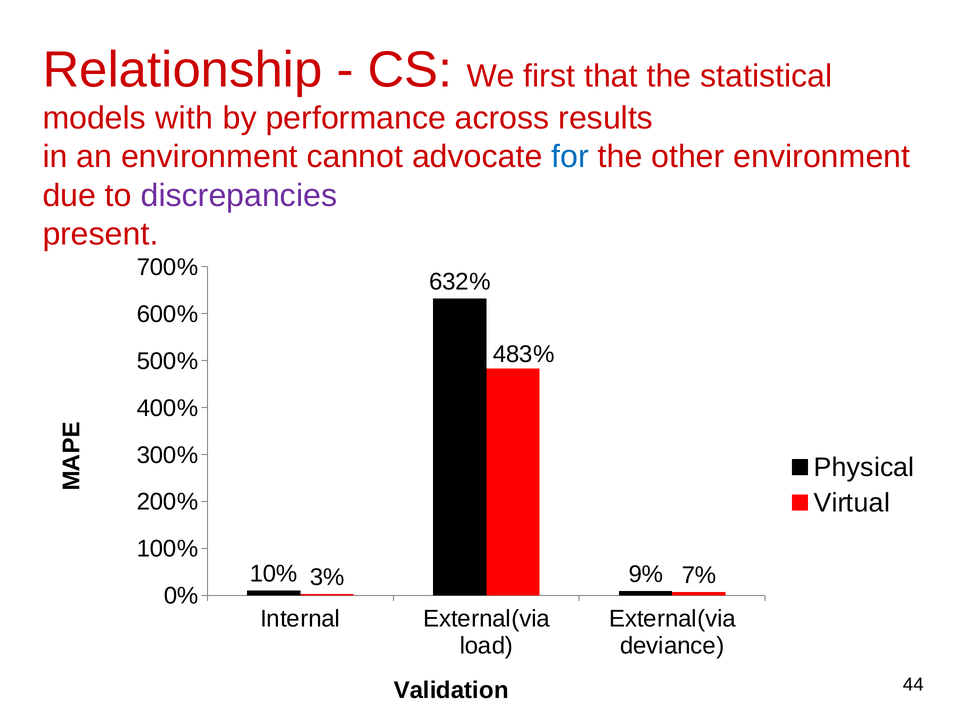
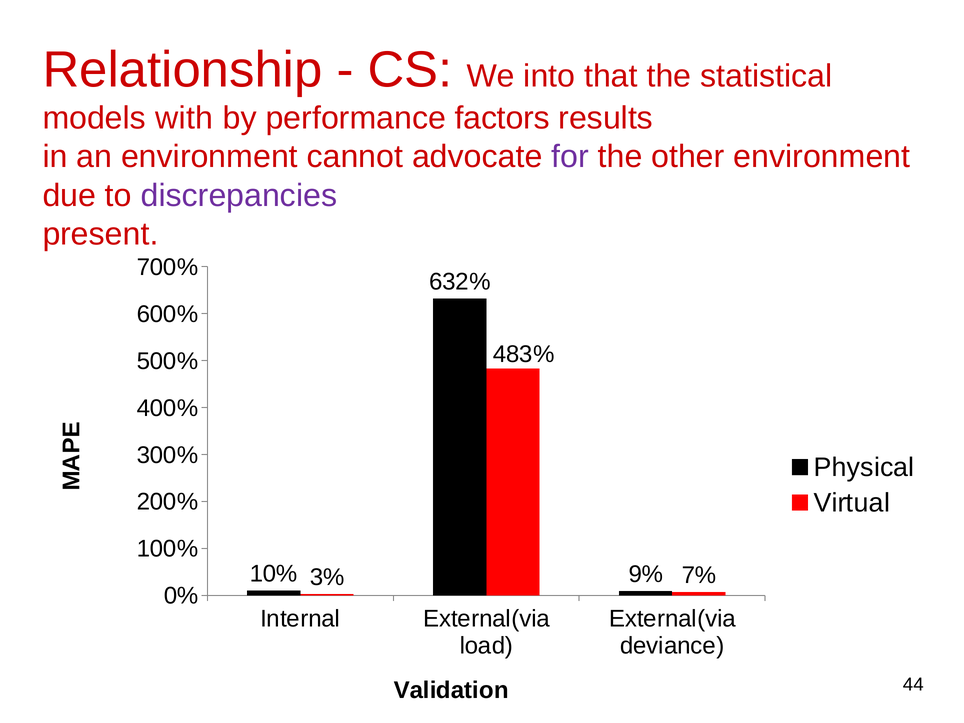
first: first -> into
across: across -> factors
for colour: blue -> purple
